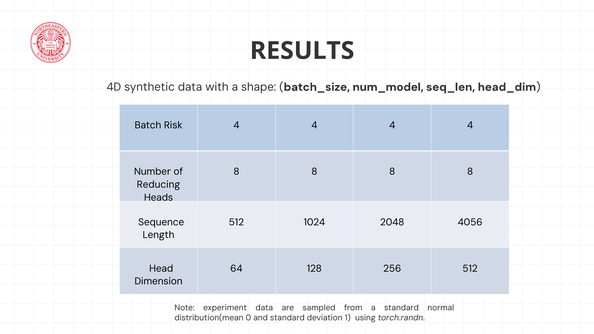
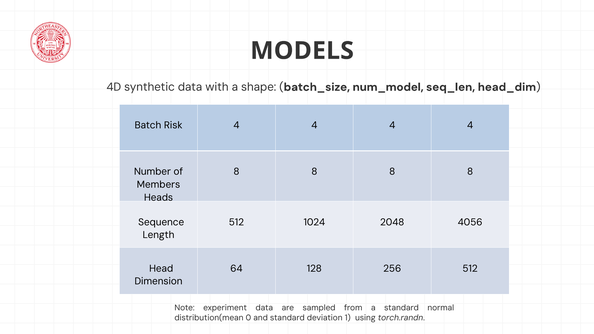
RESULTS: RESULTS -> MODELS
Reducing: Reducing -> Members
